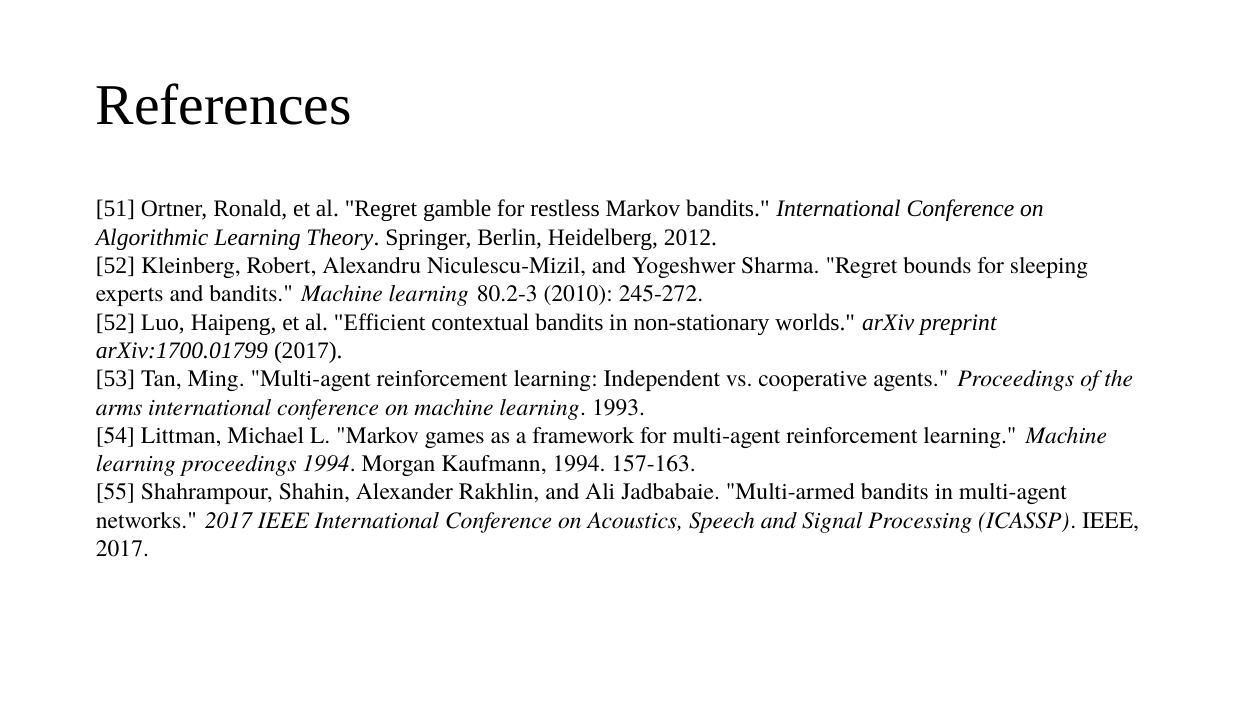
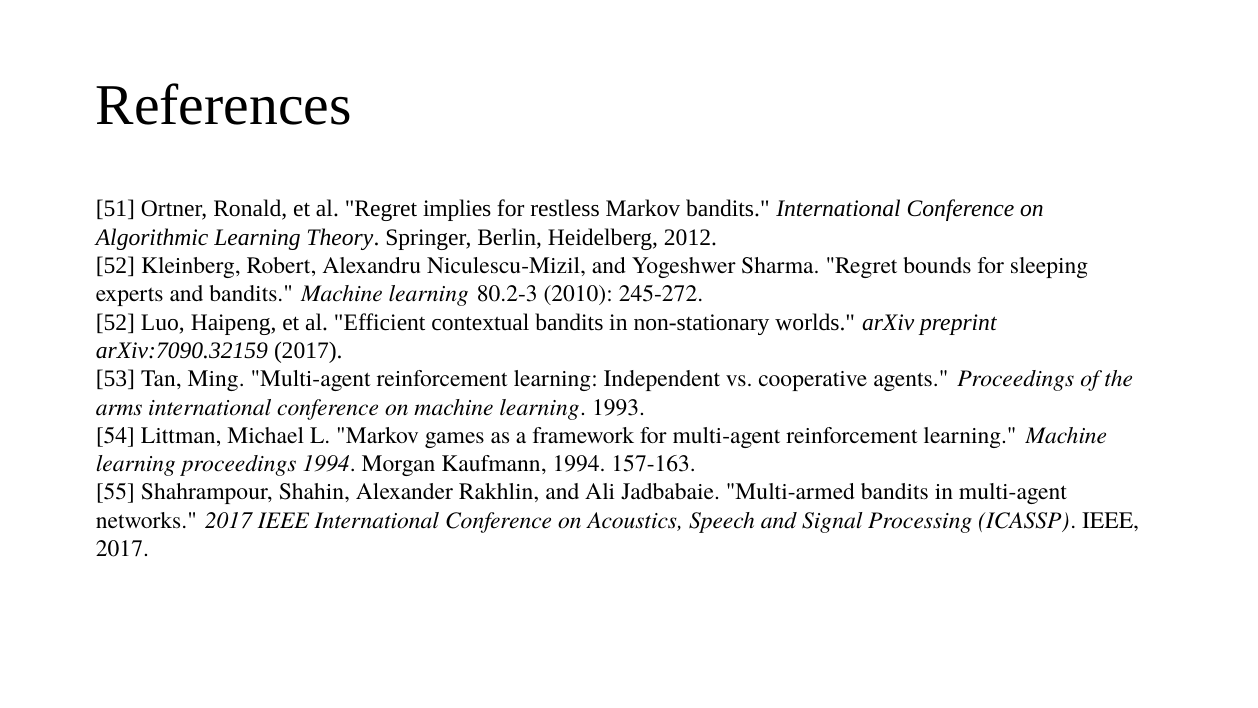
gamble: gamble -> implies
arXiv:1700.01799: arXiv:1700.01799 -> arXiv:7090.32159
